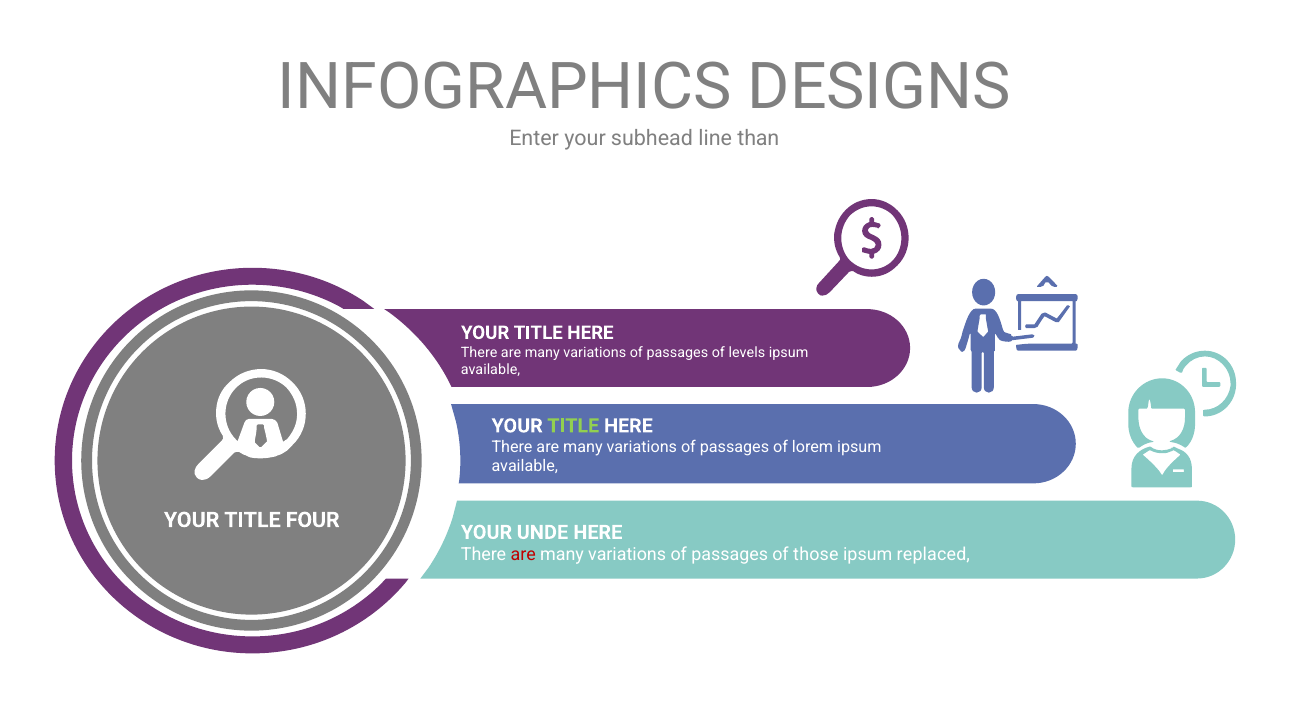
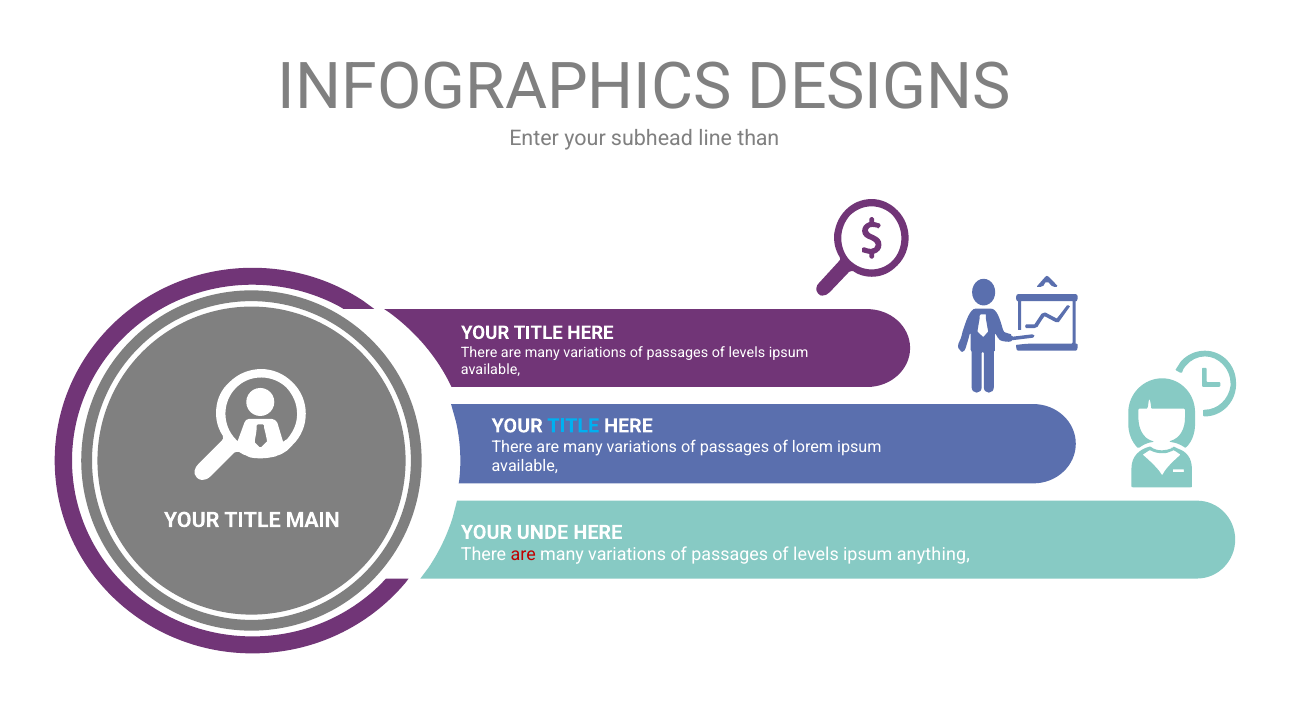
TITLE at (573, 426) colour: light green -> light blue
FOUR: FOUR -> MAIN
those at (816, 555): those -> levels
replaced: replaced -> anything
